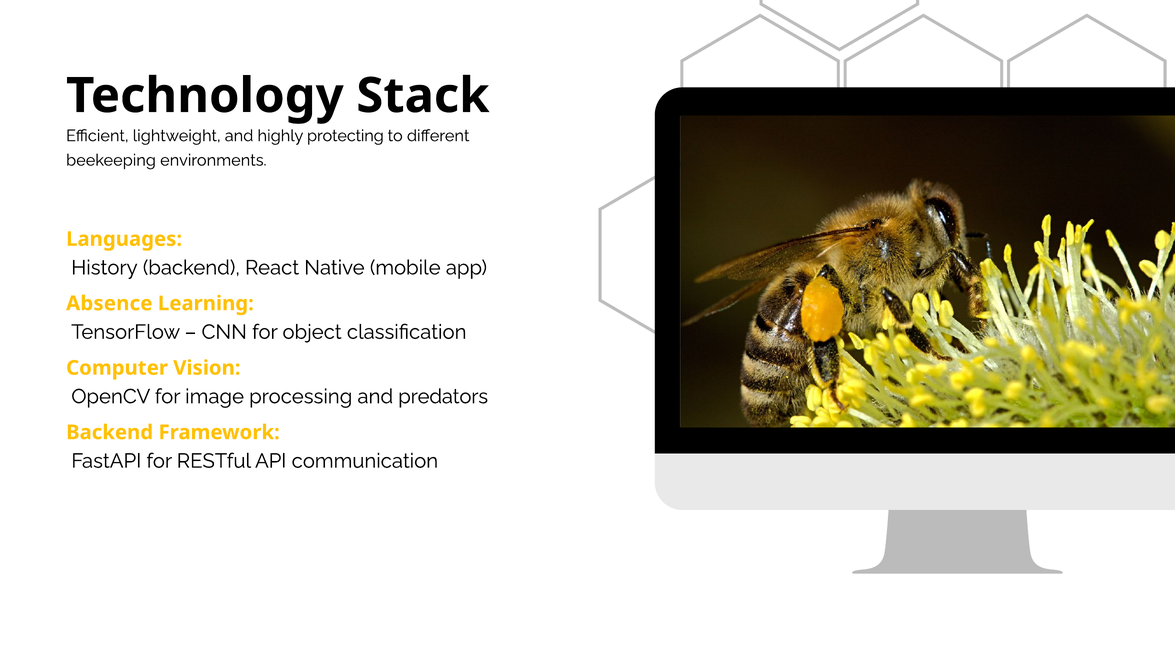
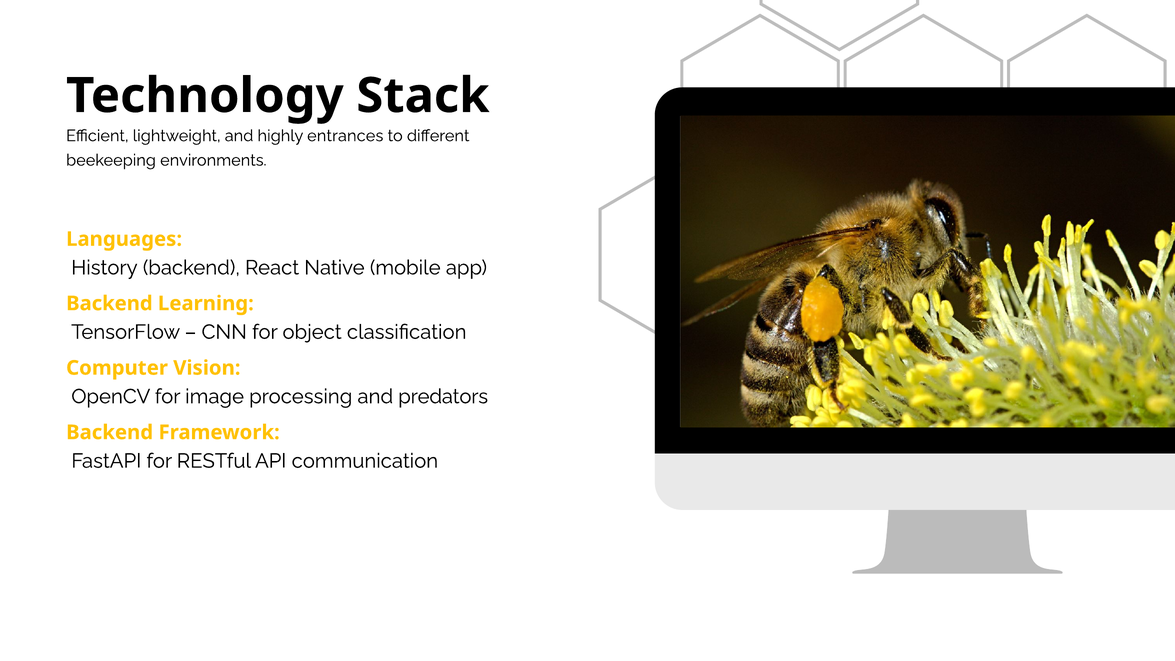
protecting: protecting -> entrances
Absence at (109, 303): Absence -> Backend
